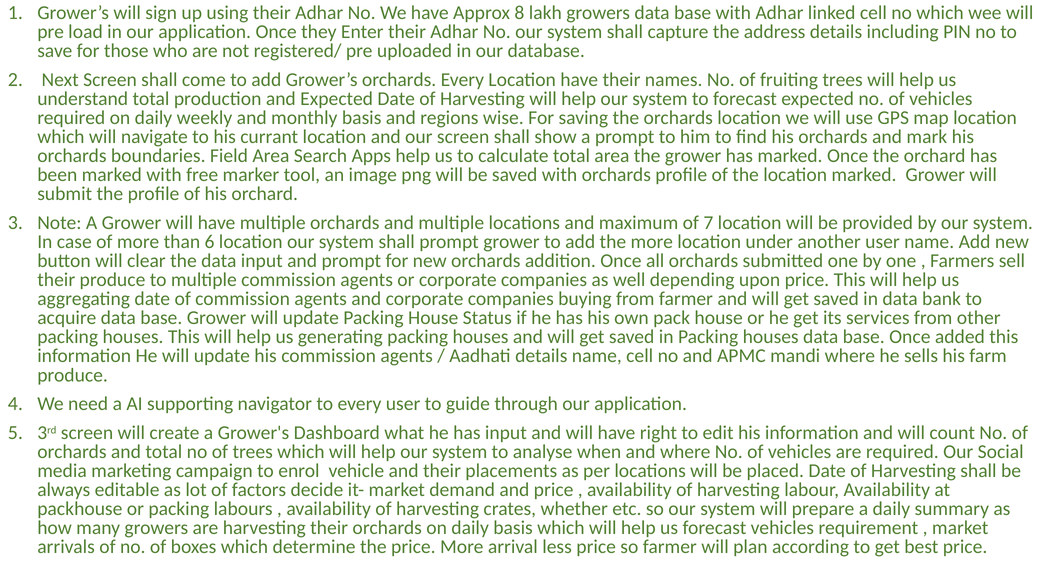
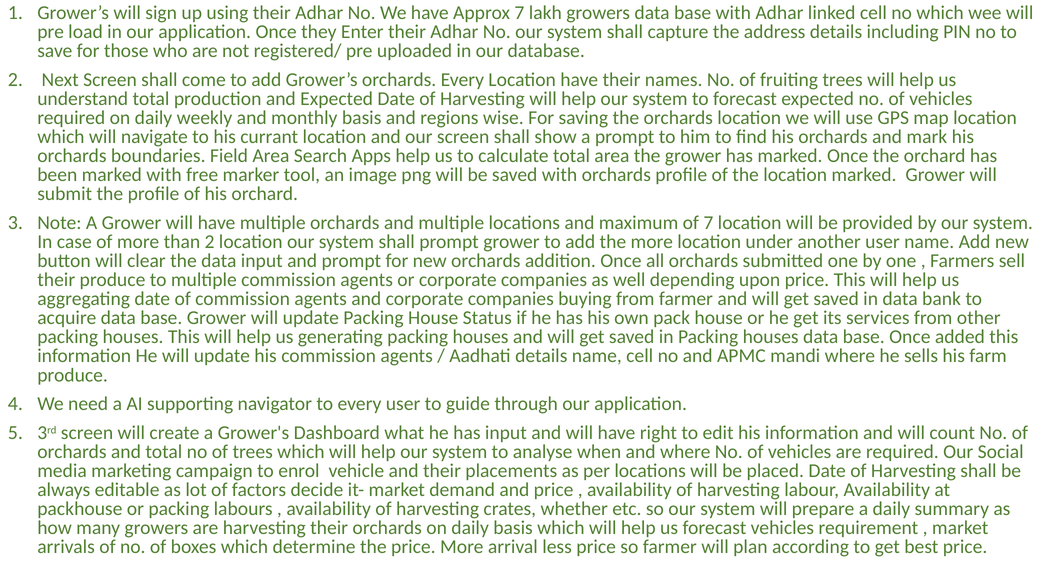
Approx 8: 8 -> 7
than 6: 6 -> 2
